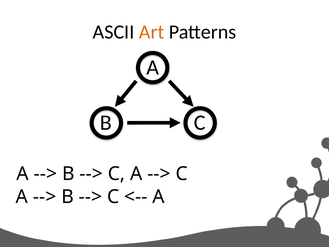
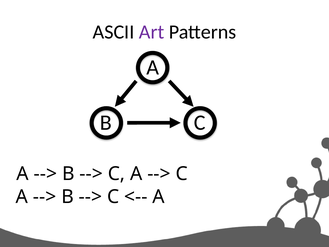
Art colour: orange -> purple
